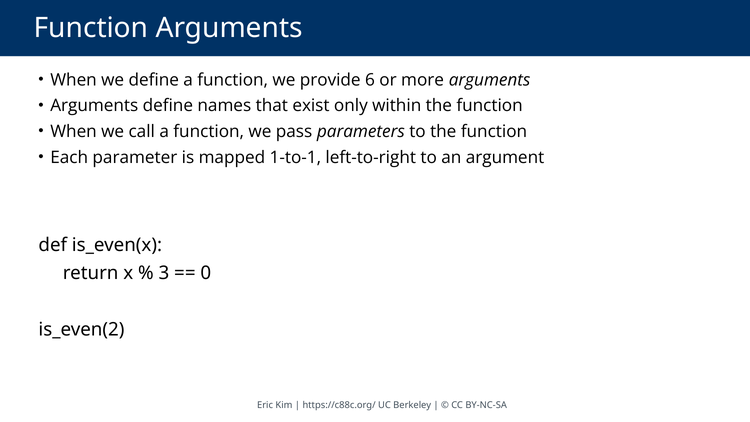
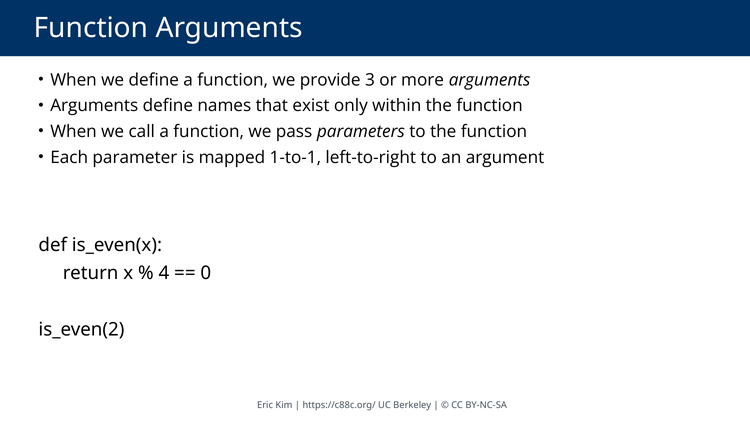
6: 6 -> 3
3: 3 -> 4
